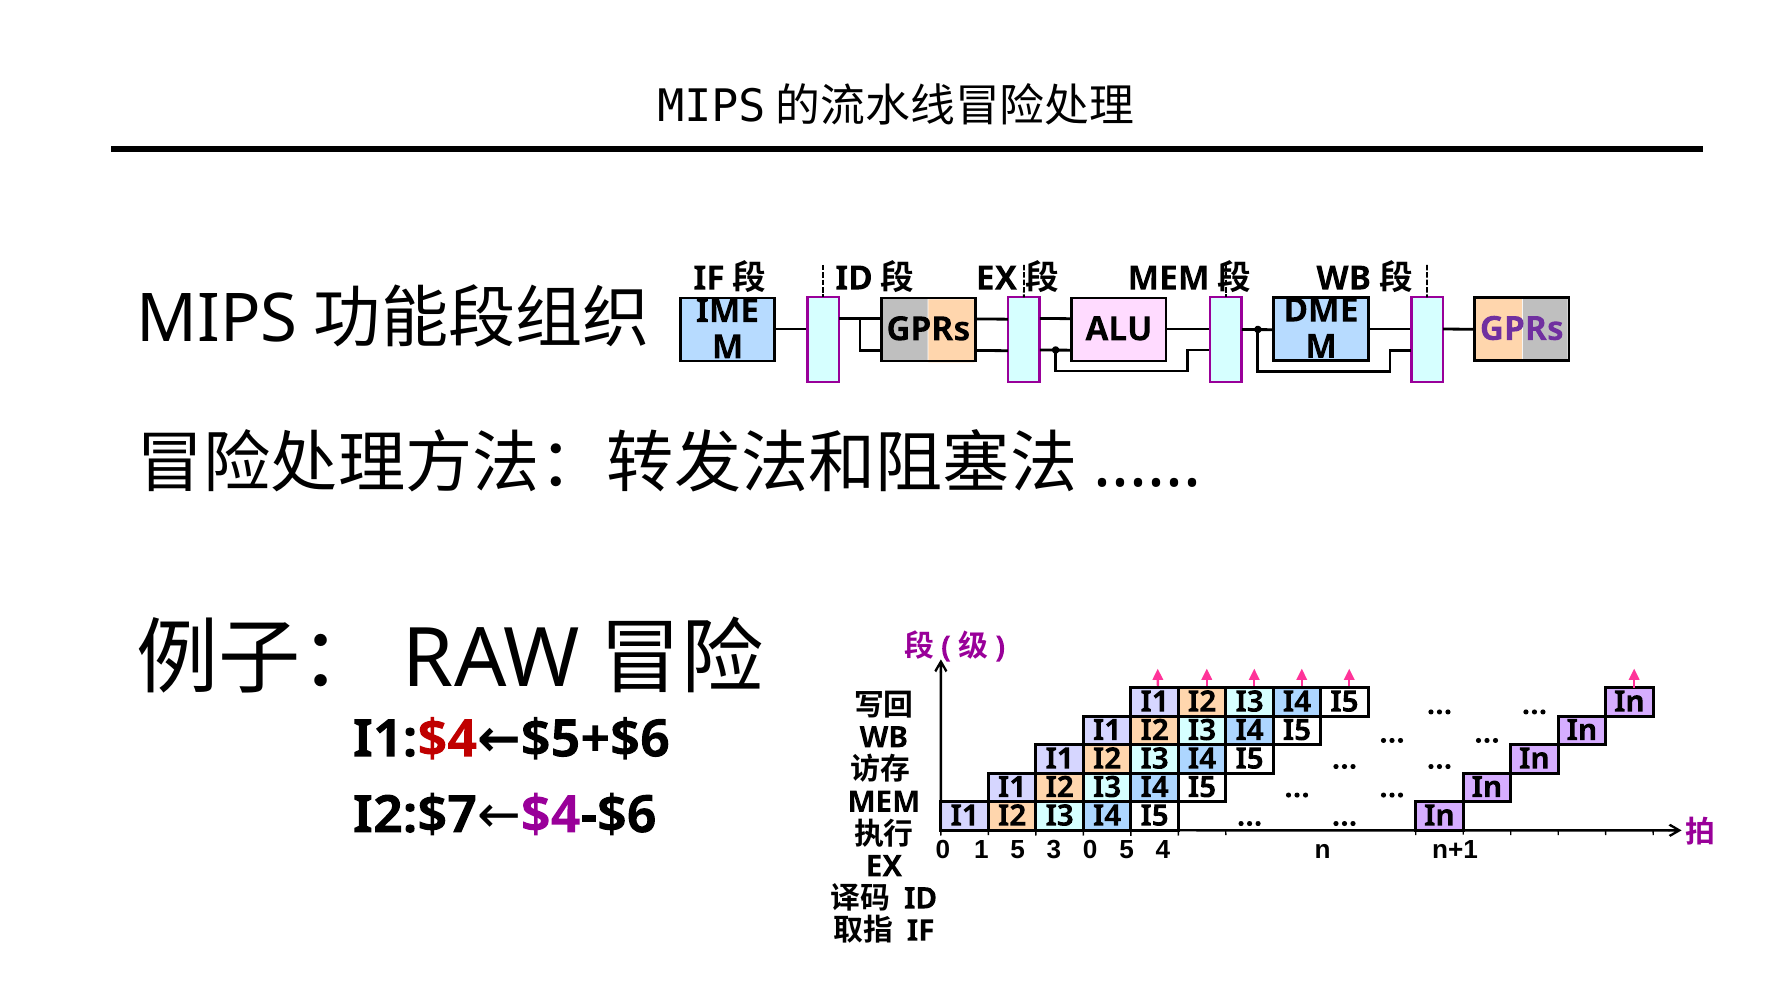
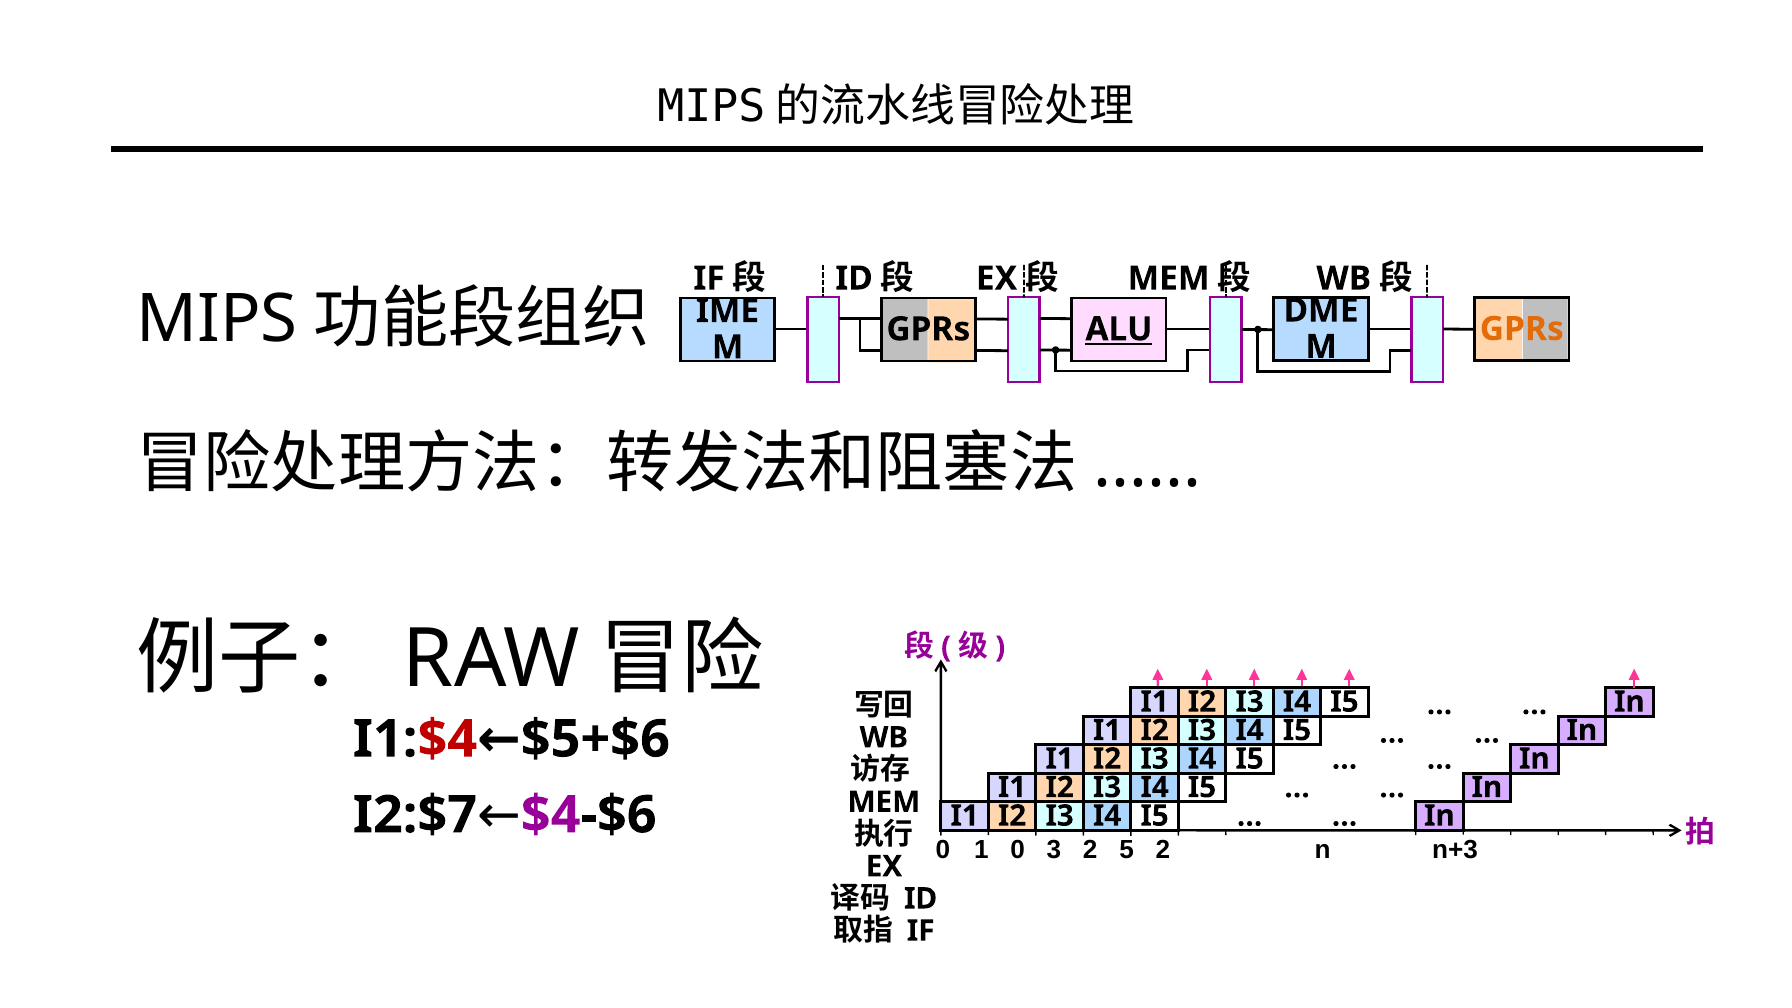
GPRs at (1522, 329) colour: purple -> orange
ALU underline: none -> present
1 5: 5 -> 0
3 0: 0 -> 2
5 4: 4 -> 2
n+1: n+1 -> n+3
